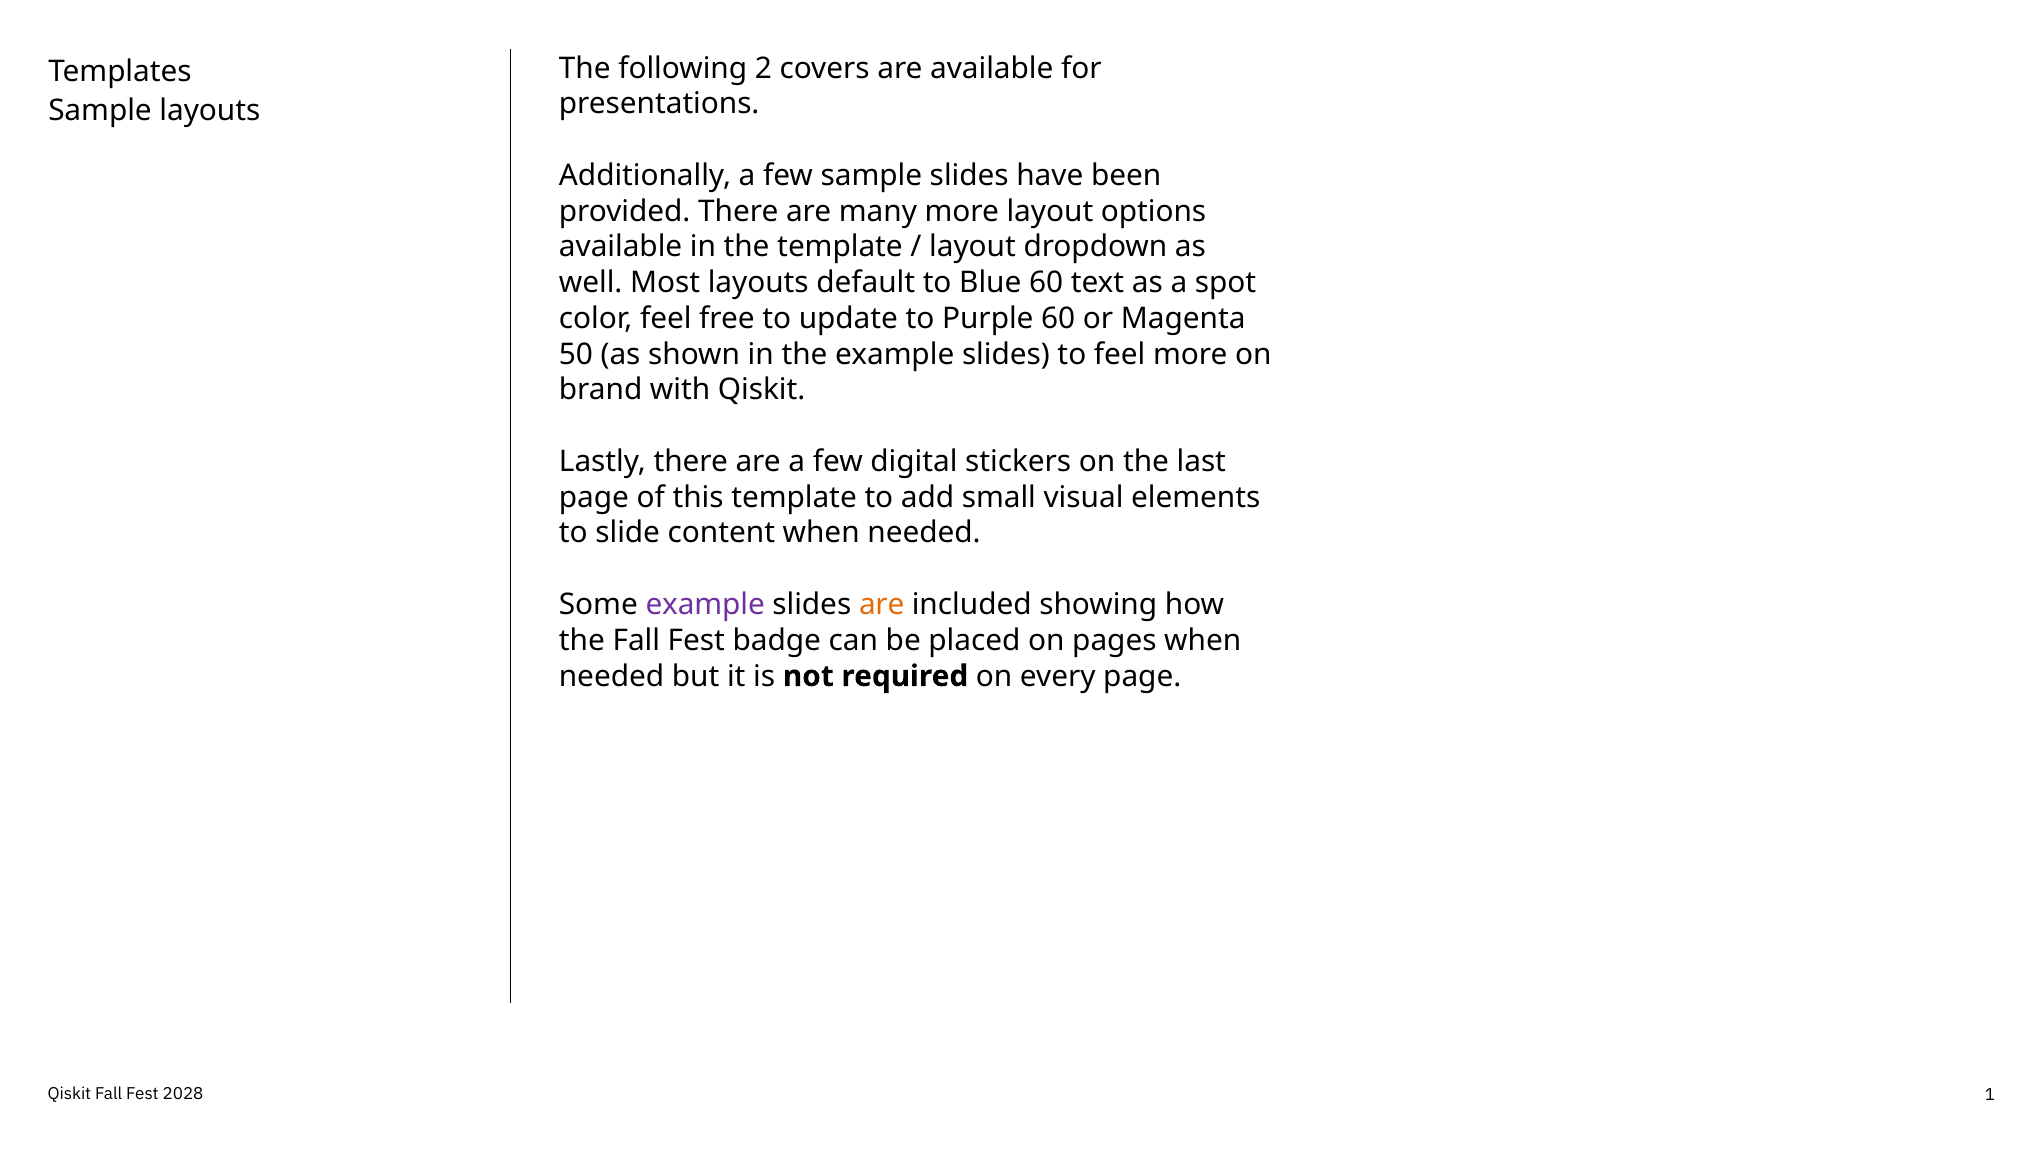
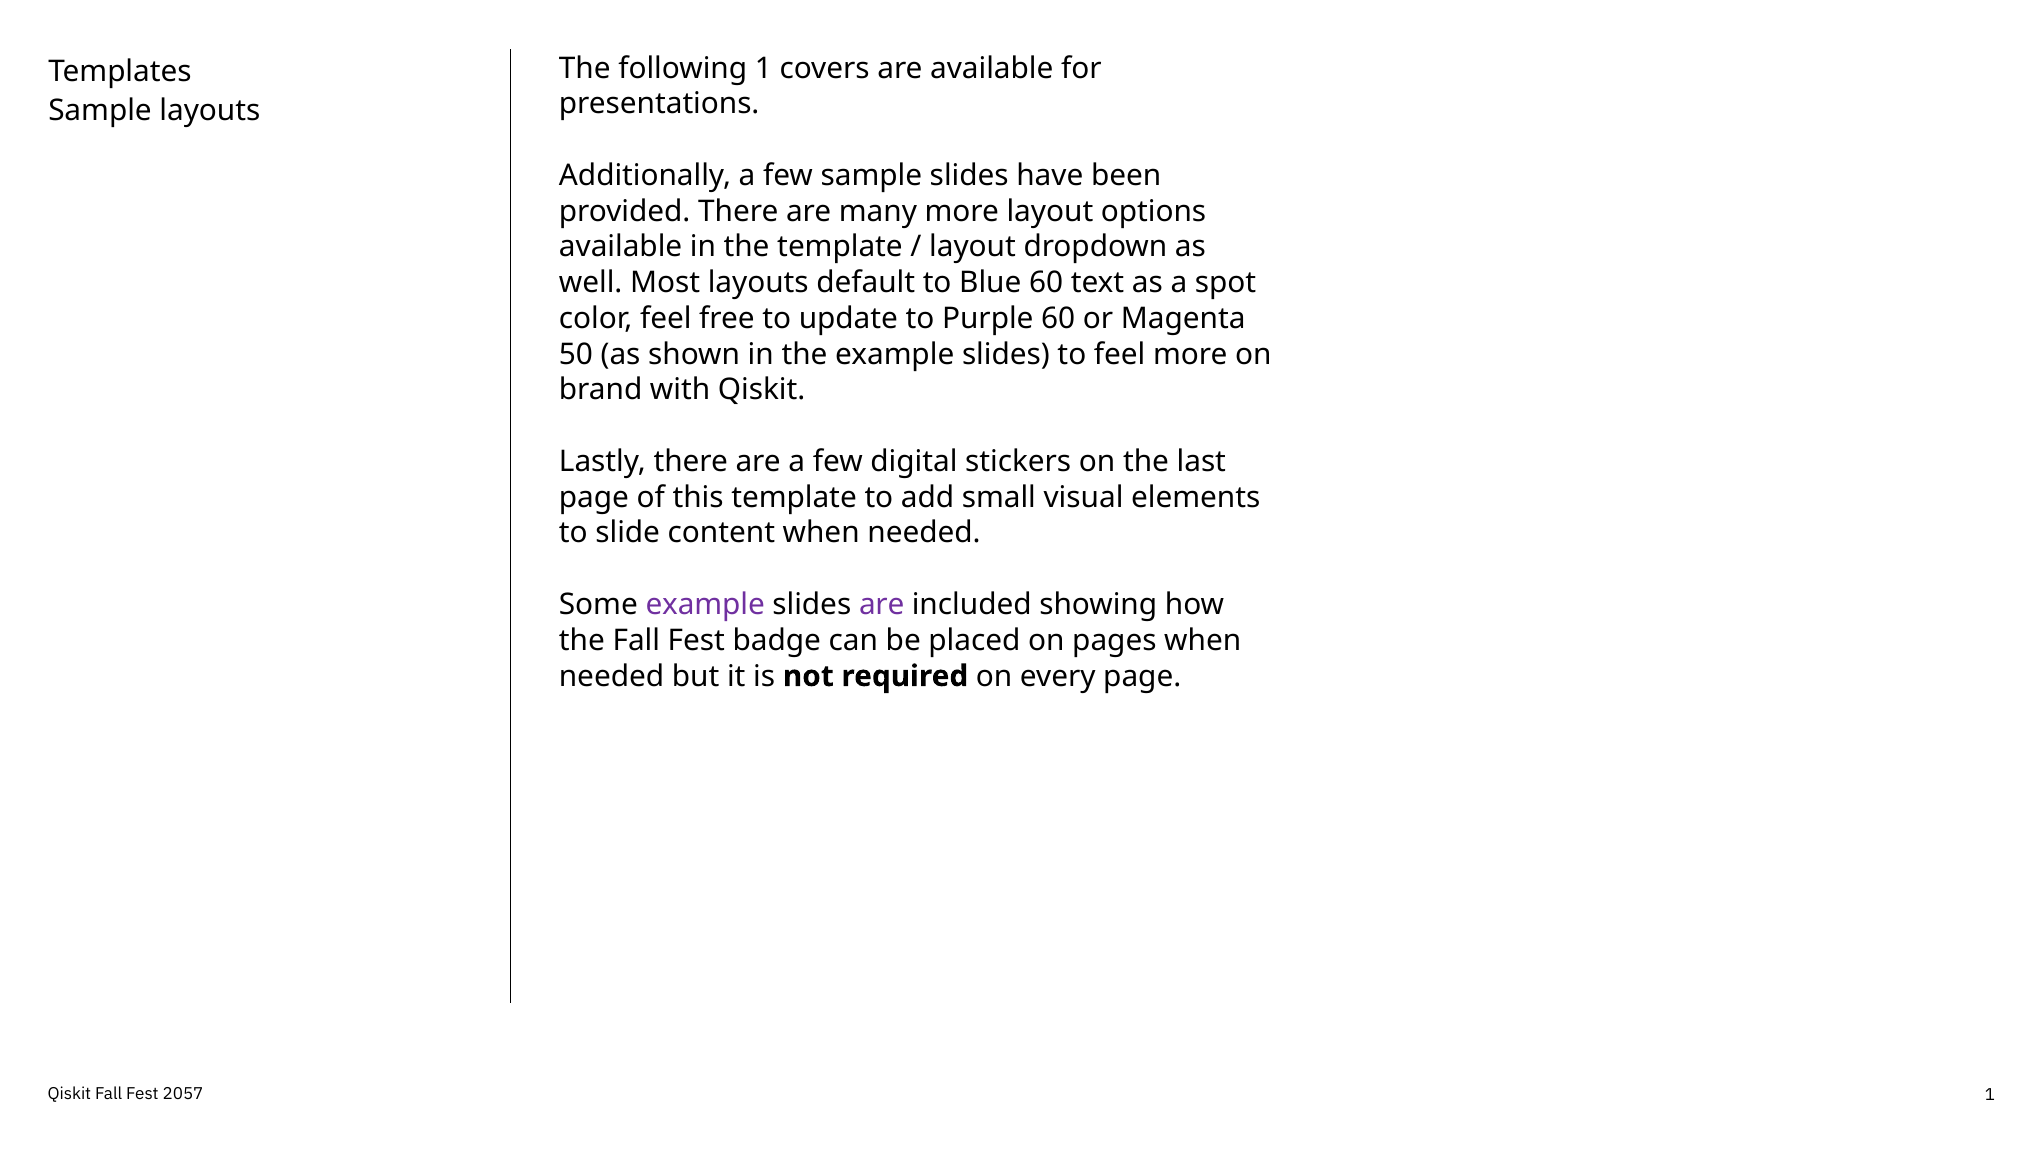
following 2: 2 -> 1
are at (882, 605) colour: orange -> purple
2028: 2028 -> 2057
